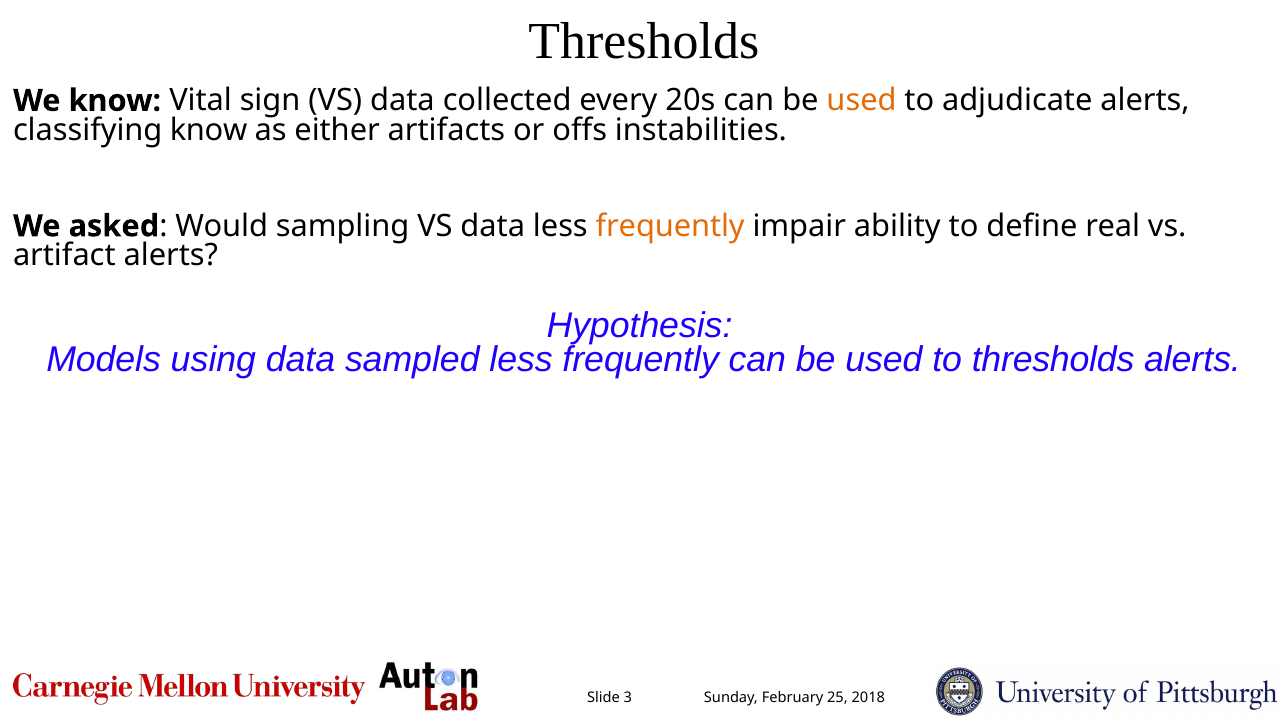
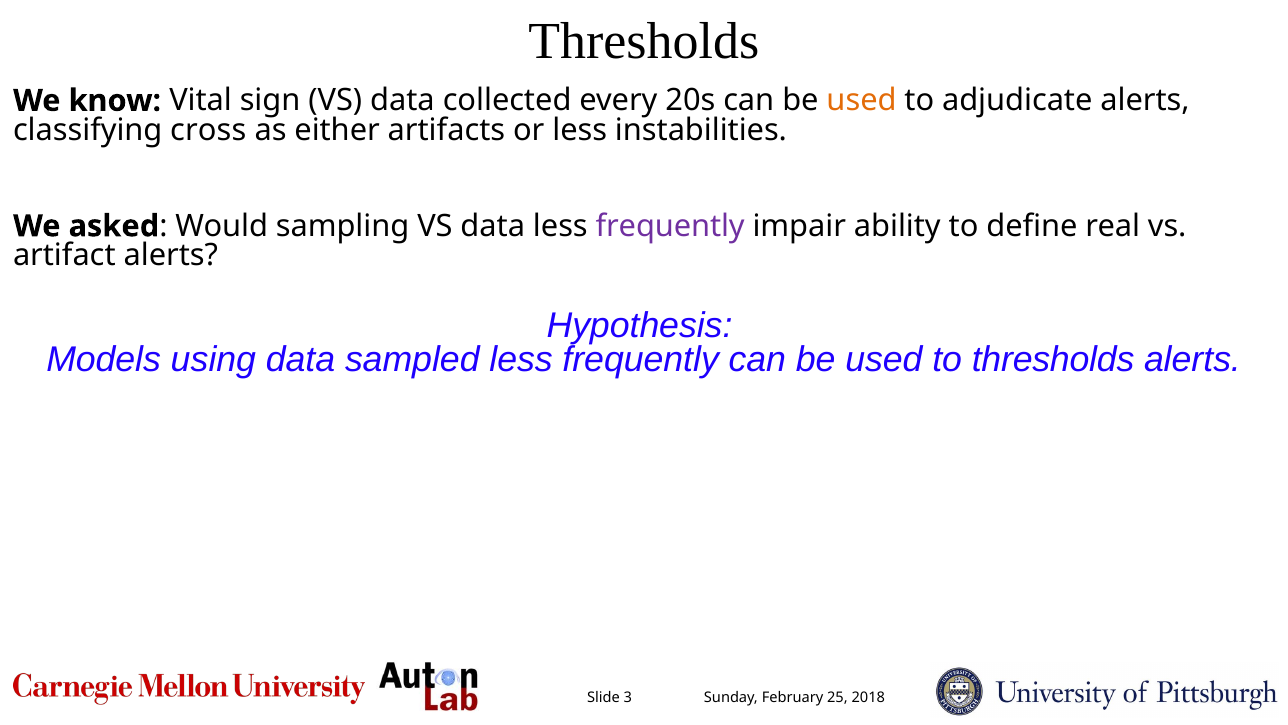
classifying know: know -> cross
or offs: offs -> less
frequently at (670, 226) colour: orange -> purple
